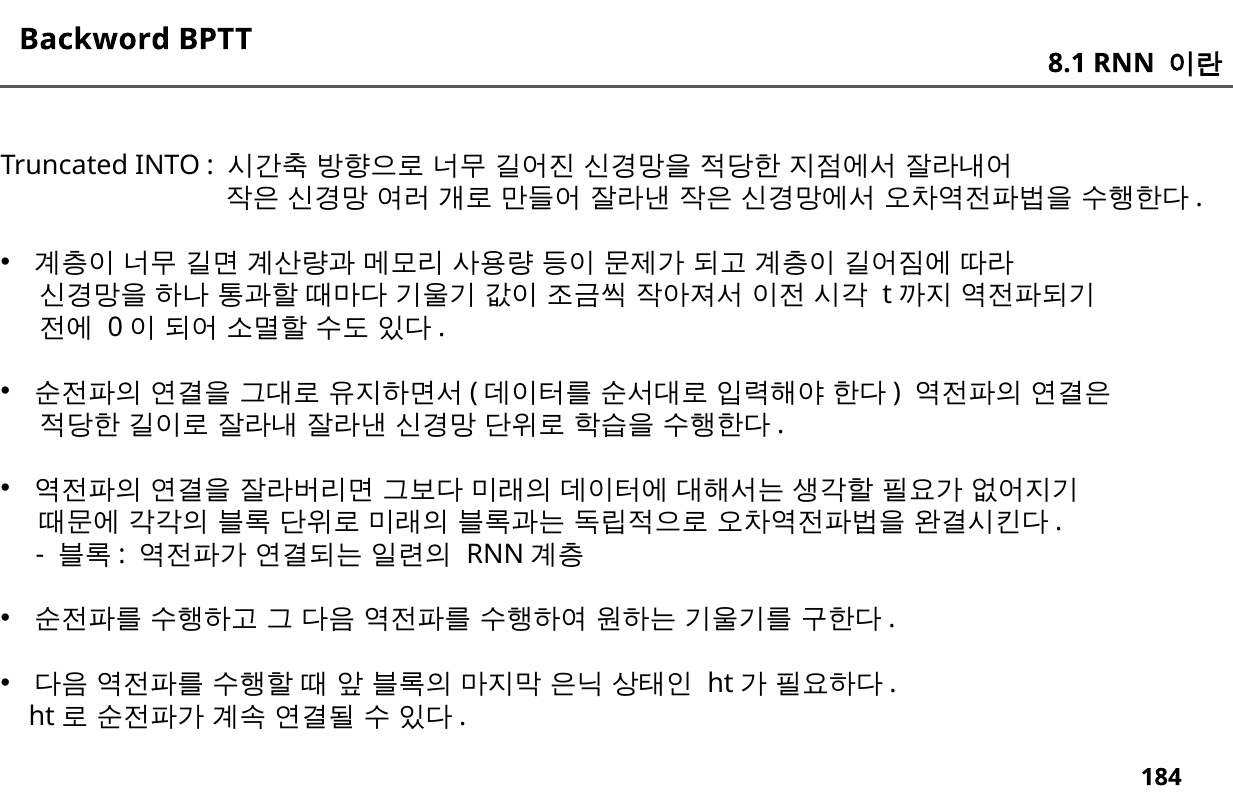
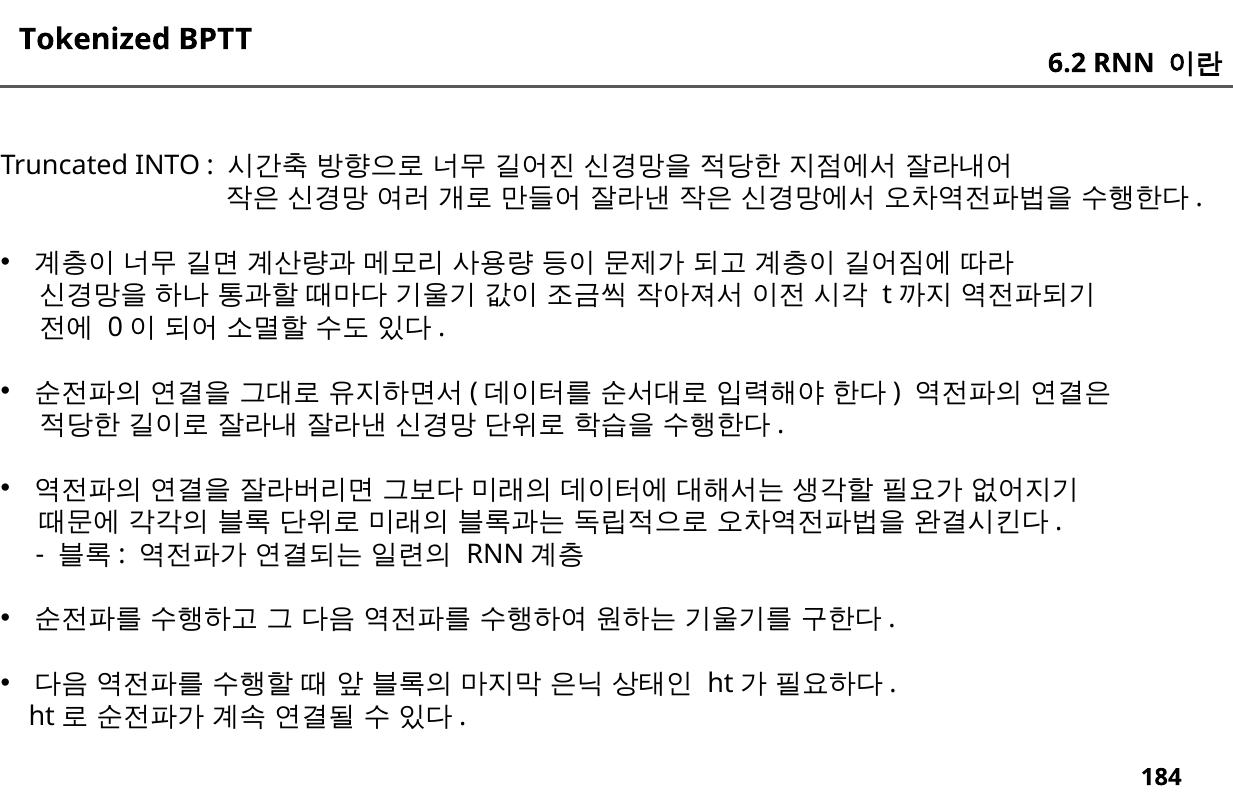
Backword: Backword -> Tokenized
8.1: 8.1 -> 6.2
